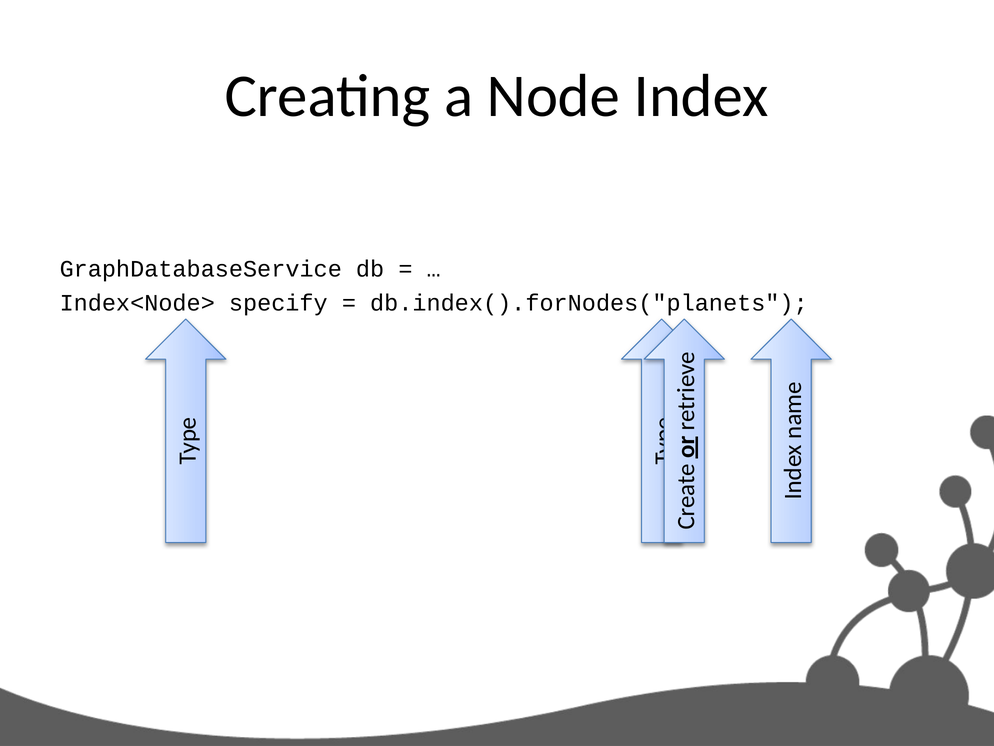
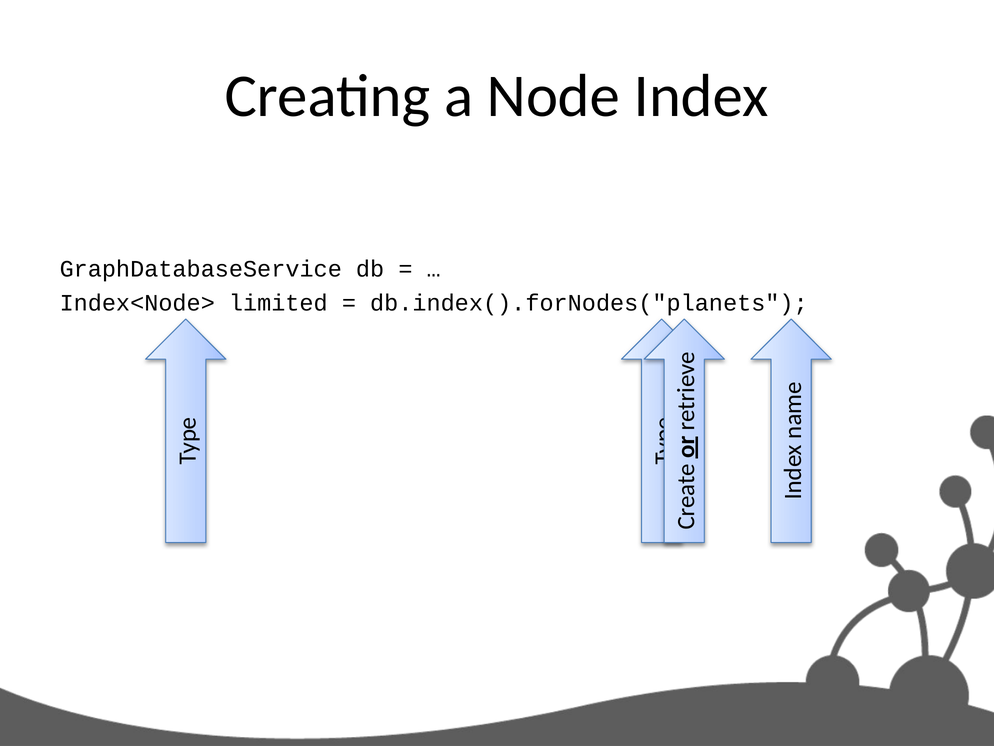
specify: specify -> limited
